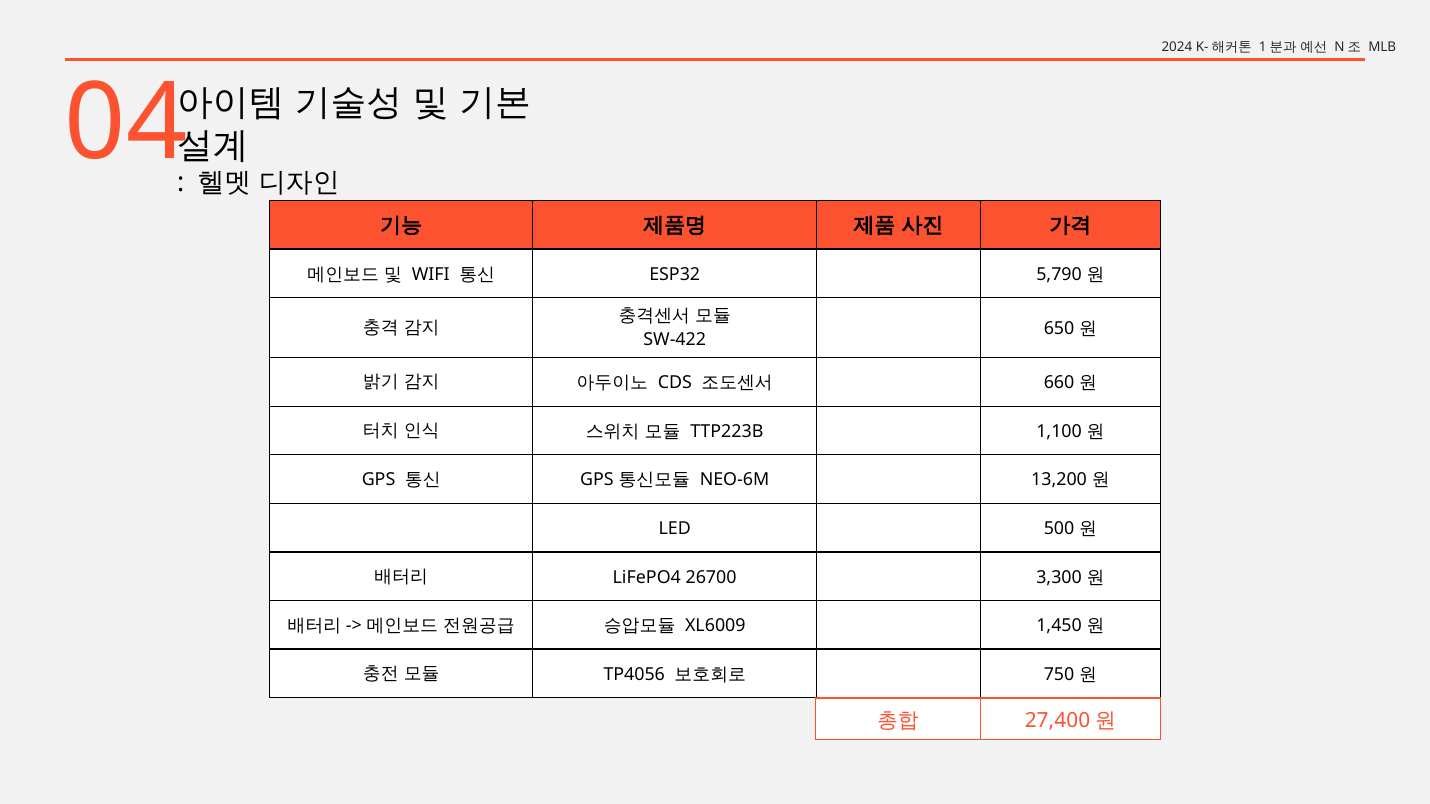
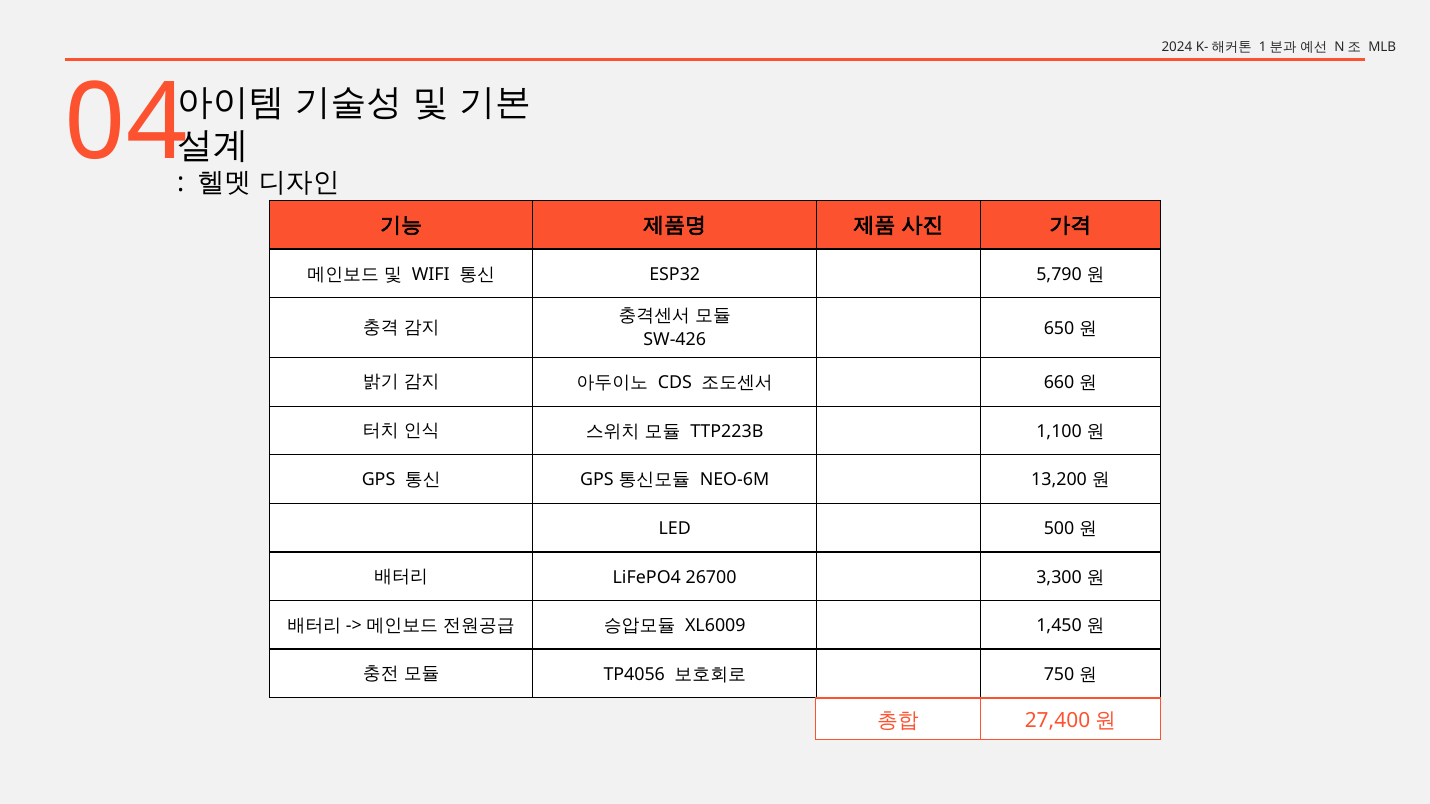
SW-422: SW-422 -> SW-426
